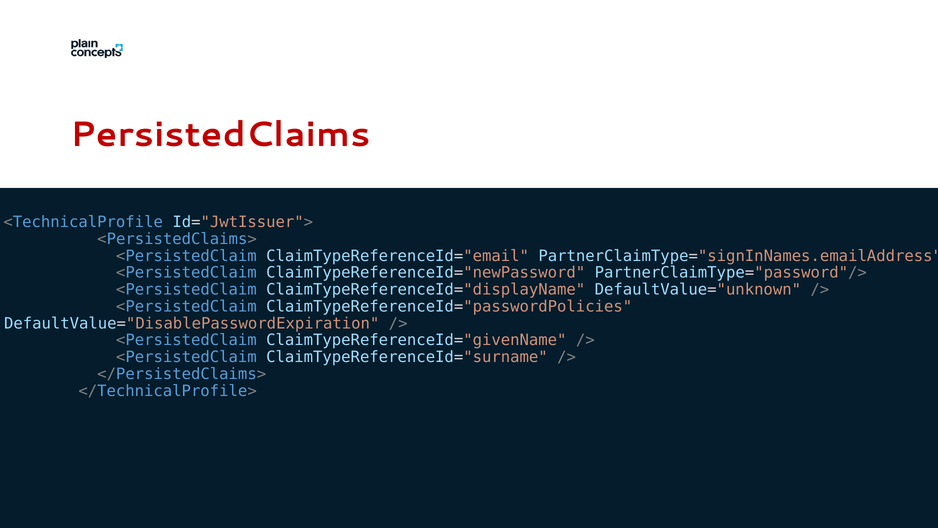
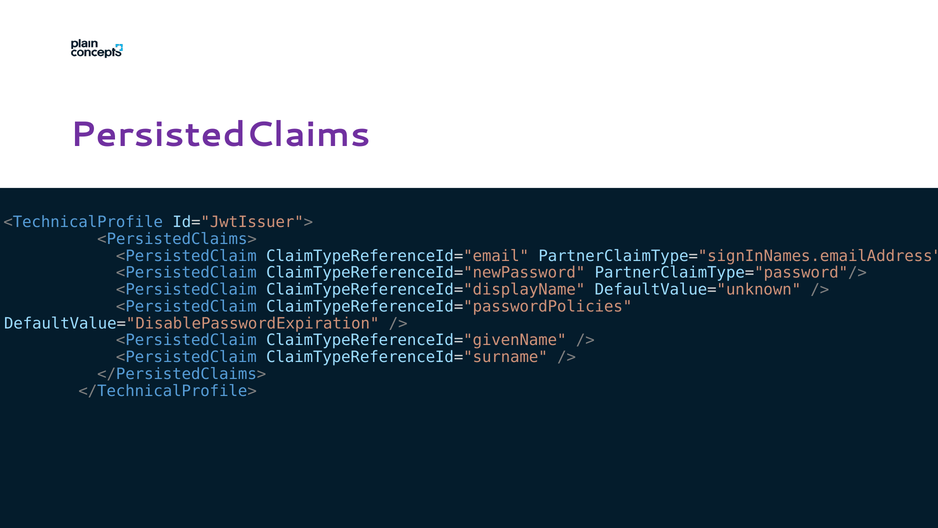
PersistedClaims colour: red -> purple
